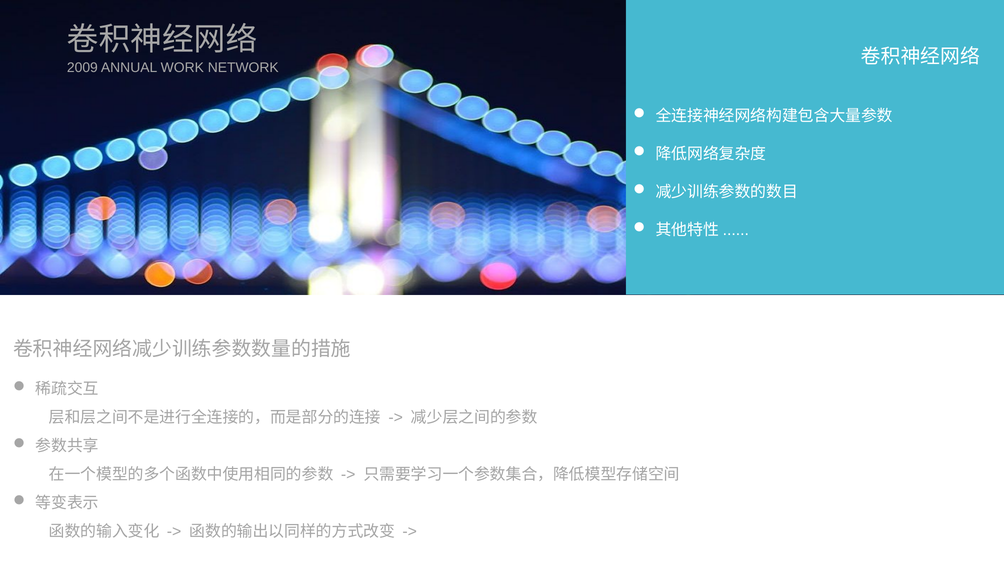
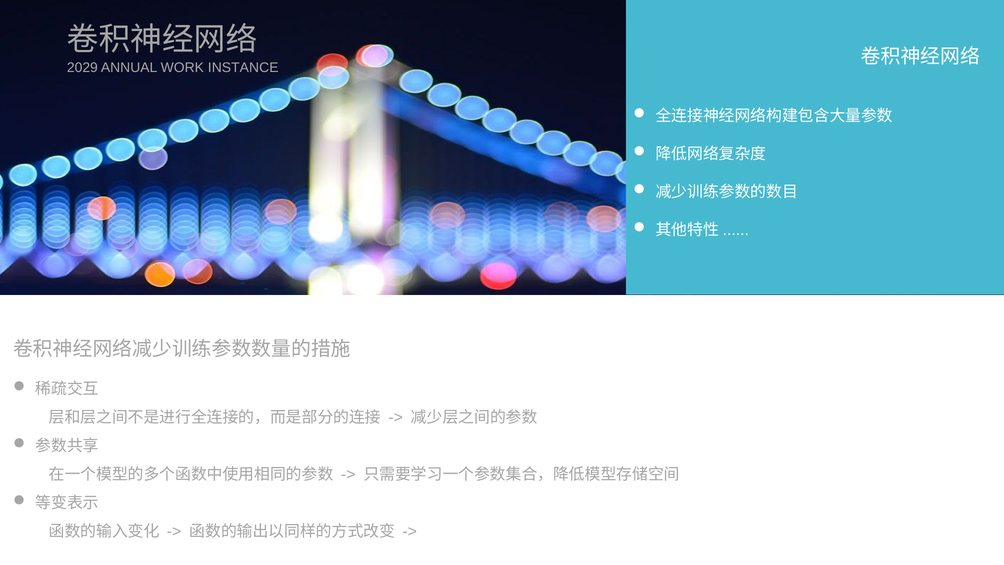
2009: 2009 -> 2029
NETWORK: NETWORK -> INSTANCE
